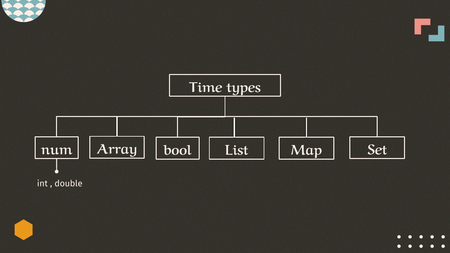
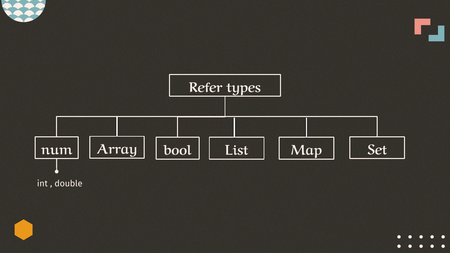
Time: Time -> Refer
